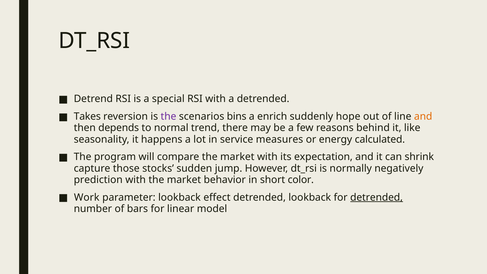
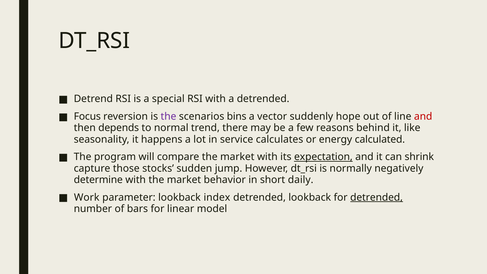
Takes: Takes -> Focus
enrich: enrich -> vector
and at (423, 116) colour: orange -> red
measures: measures -> calculates
expectation underline: none -> present
prediction: prediction -> determine
color: color -> daily
effect: effect -> index
